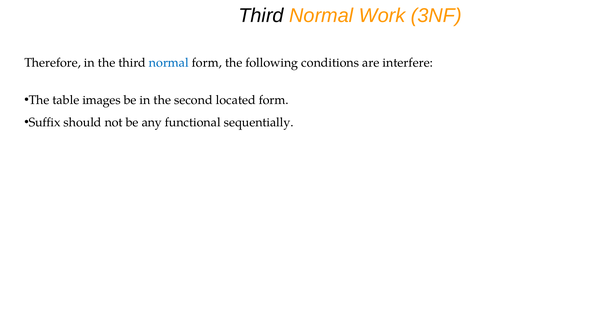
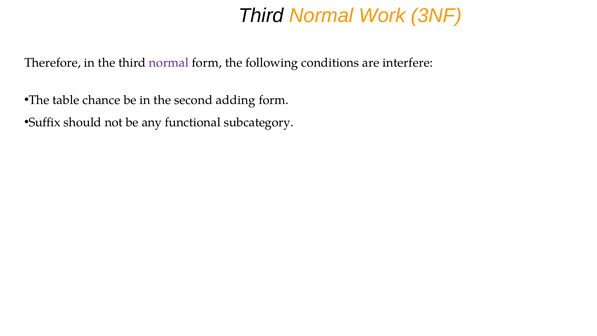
normal at (169, 63) colour: blue -> purple
images: images -> chance
located: located -> adding
sequentially: sequentially -> subcategory
